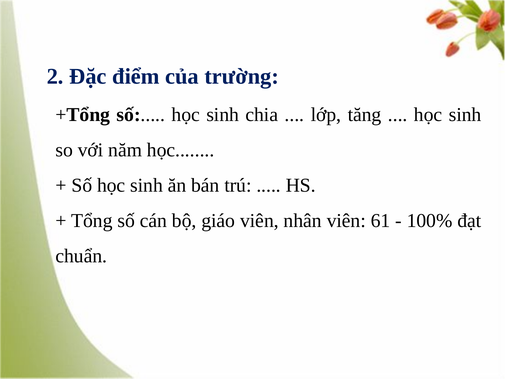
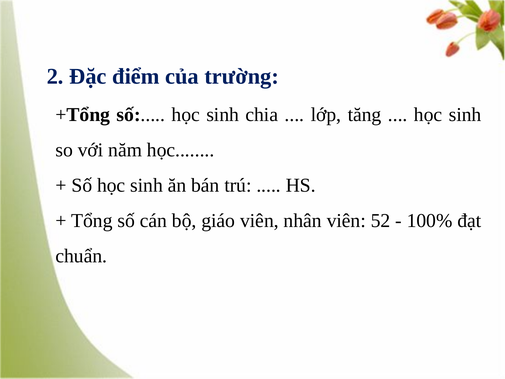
61: 61 -> 52
